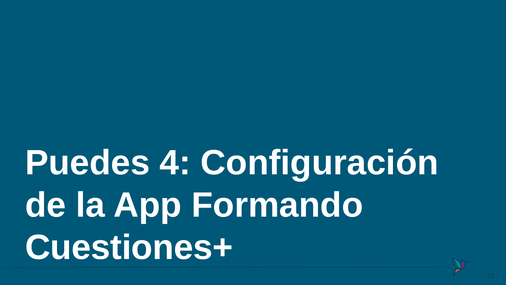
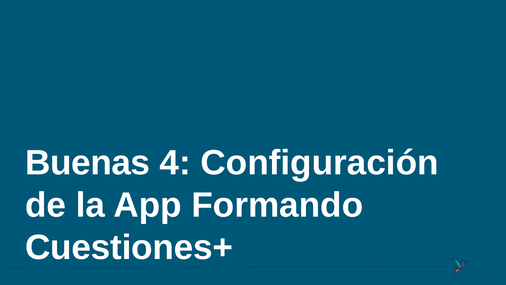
Puedes: Puedes -> Buenas
